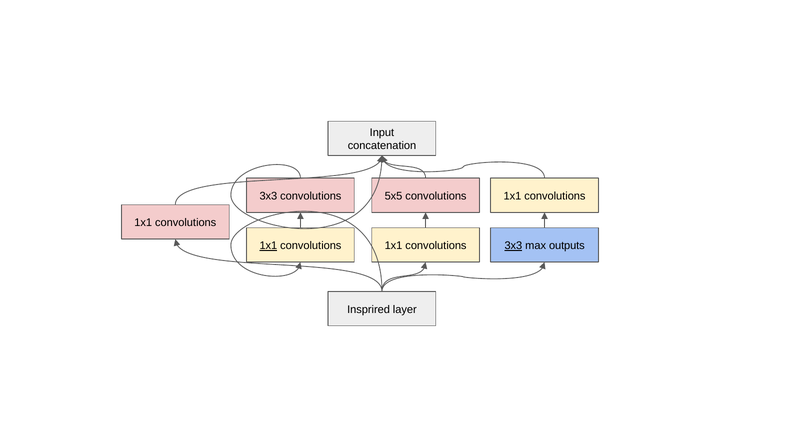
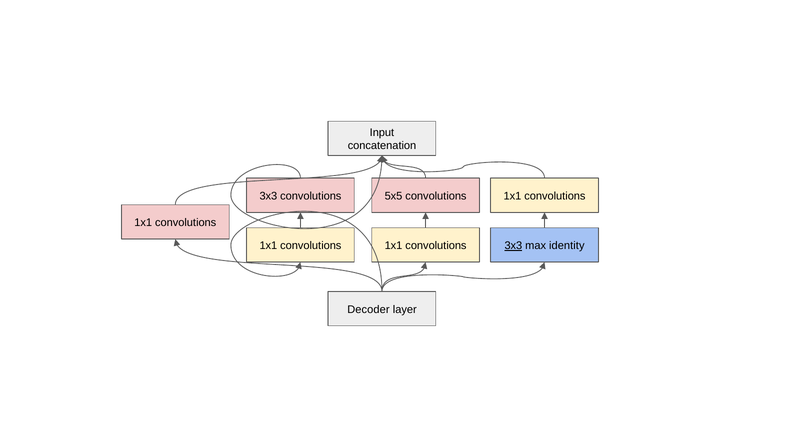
1x1 at (268, 246) underline: present -> none
outputs: outputs -> identity
Insprired: Insprired -> Decoder
